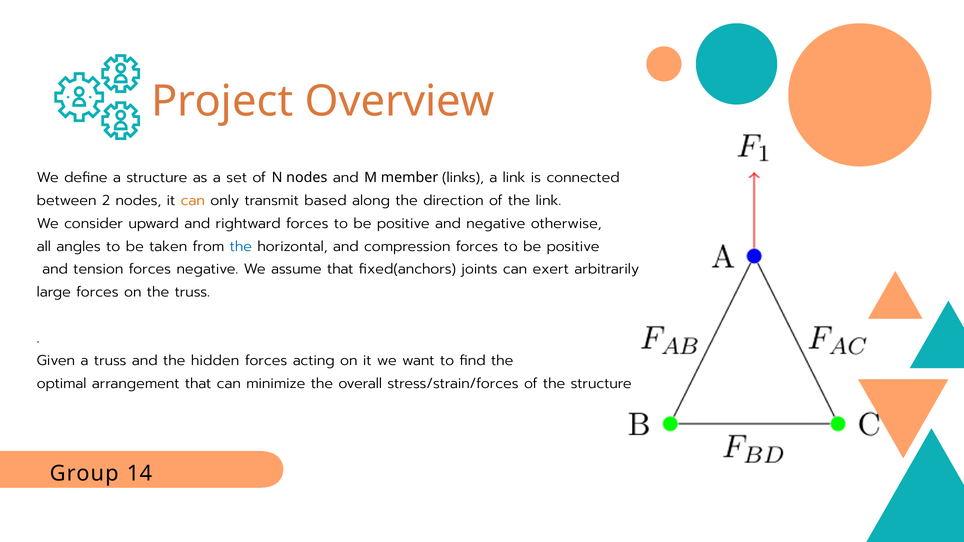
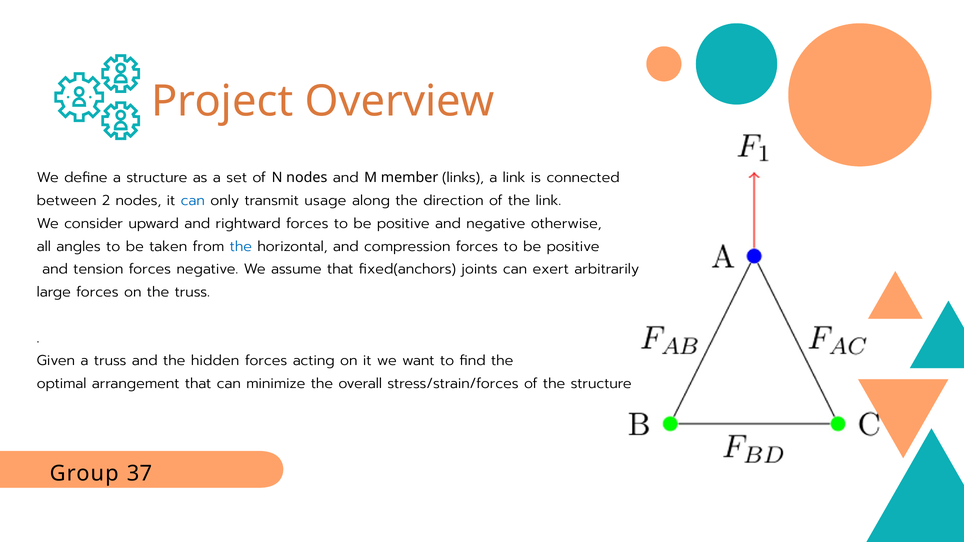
can at (193, 201) colour: orange -> blue
based: based -> usage
14: 14 -> 37
